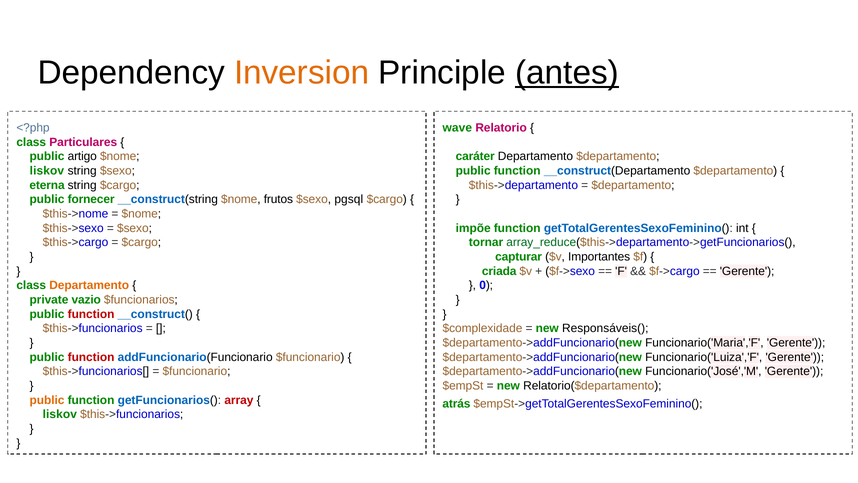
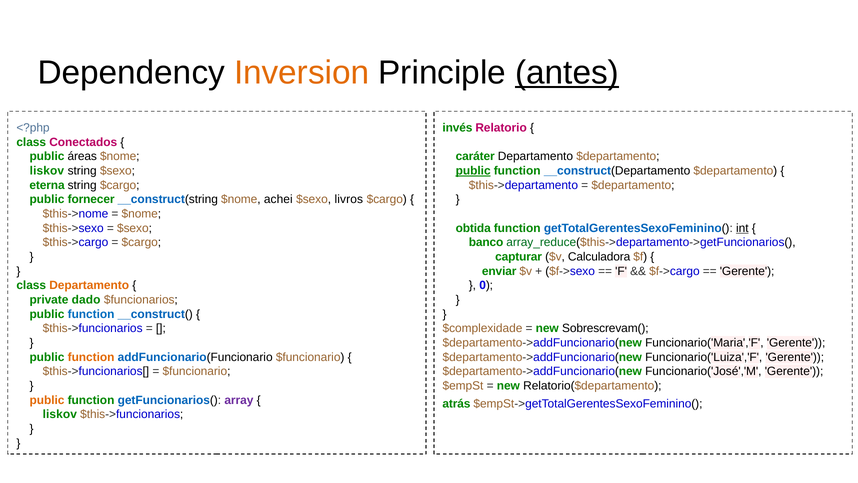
wave: wave -> invés
Particulares: Particulares -> Conectados
artigo: artigo -> áreas
public at (473, 171) underline: none -> present
frutos: frutos -> achei
pgsql: pgsql -> livros
impõe: impõe -> obtida
int underline: none -> present
tornar: tornar -> banco
Importantes: Importantes -> Calculadora
criada: criada -> enviar
vazio: vazio -> dado
function at (91, 314) colour: red -> blue
Responsáveis(: Responsáveis( -> Sobrescrevam(
function at (91, 357) colour: red -> orange
array colour: red -> purple
